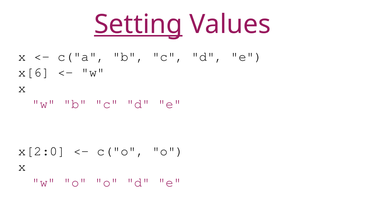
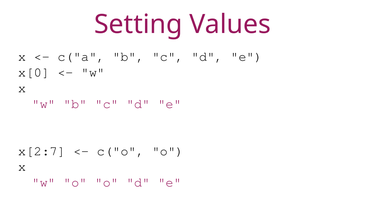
Setting underline: present -> none
x[6: x[6 -> x[0
x[2:0: x[2:0 -> x[2:7
